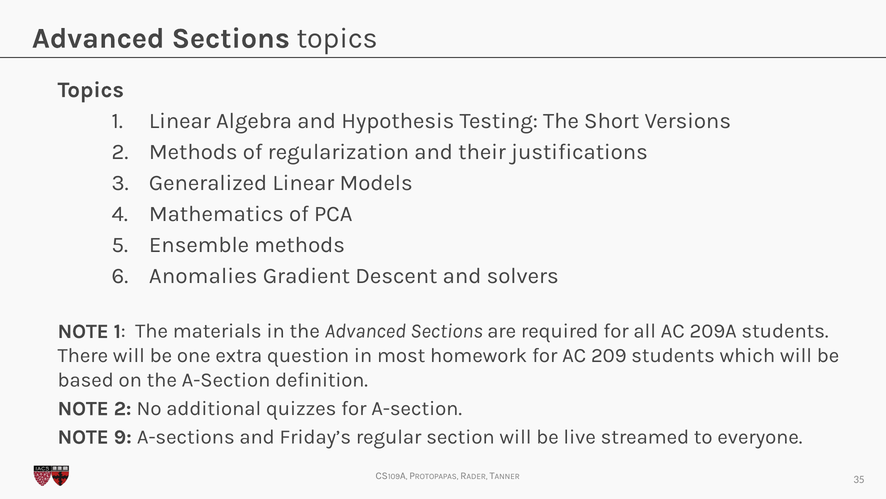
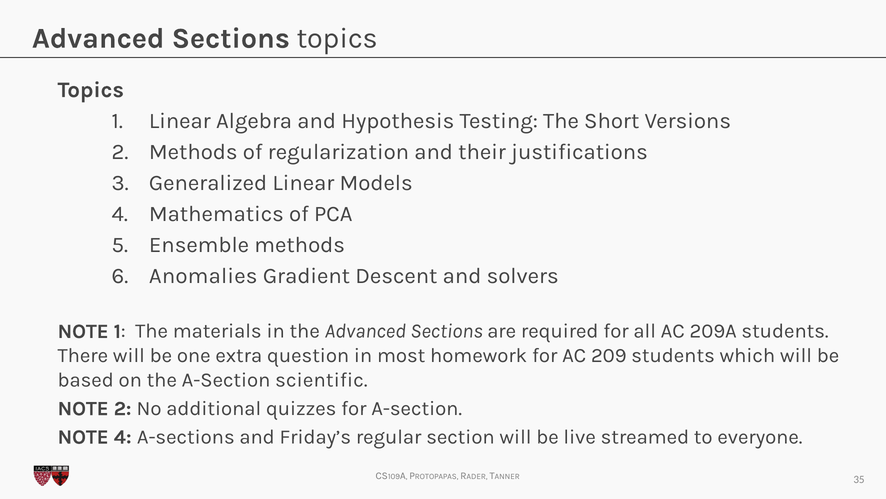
definition: definition -> scientific
NOTE 9: 9 -> 4
